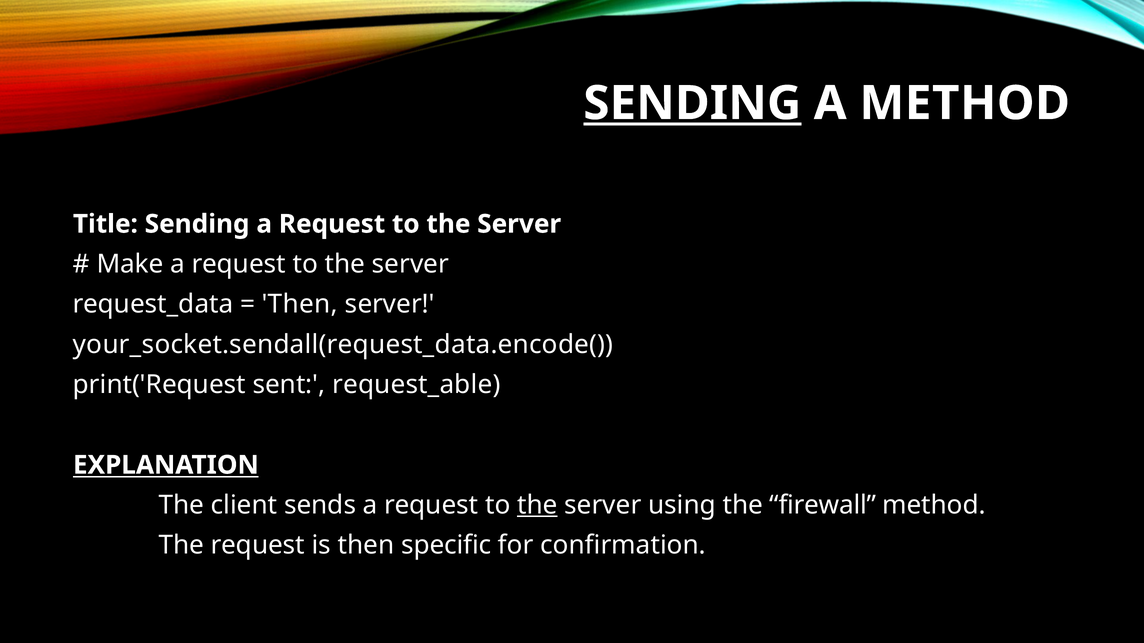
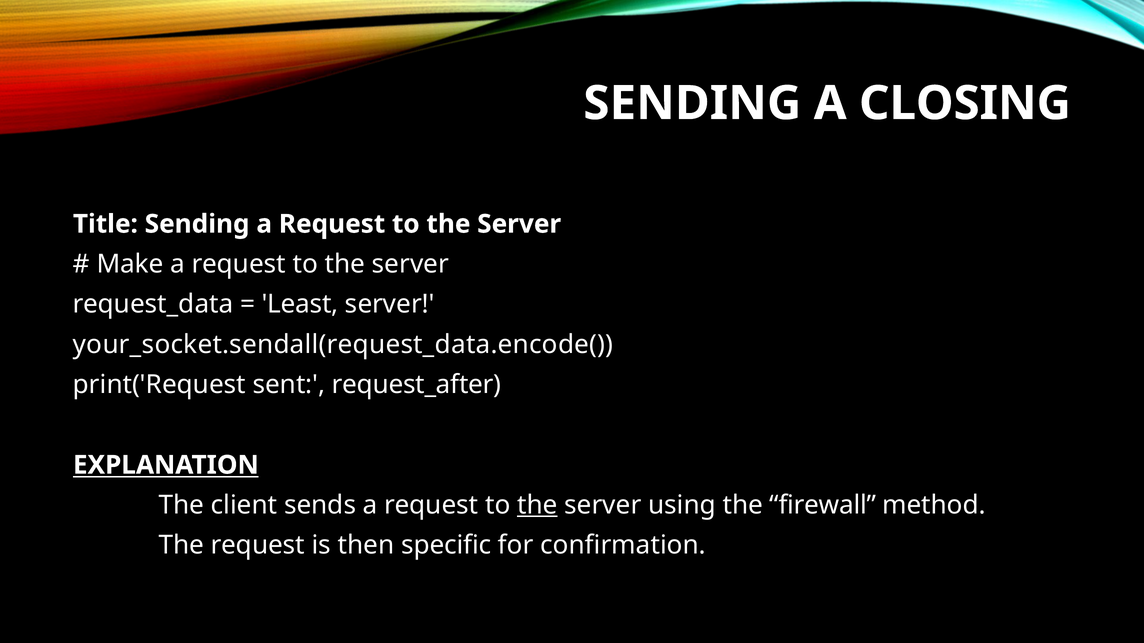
SENDING at (692, 103) underline: present -> none
A METHOD: METHOD -> CLOSING
Then at (300, 305): Then -> Least
request_able: request_able -> request_after
